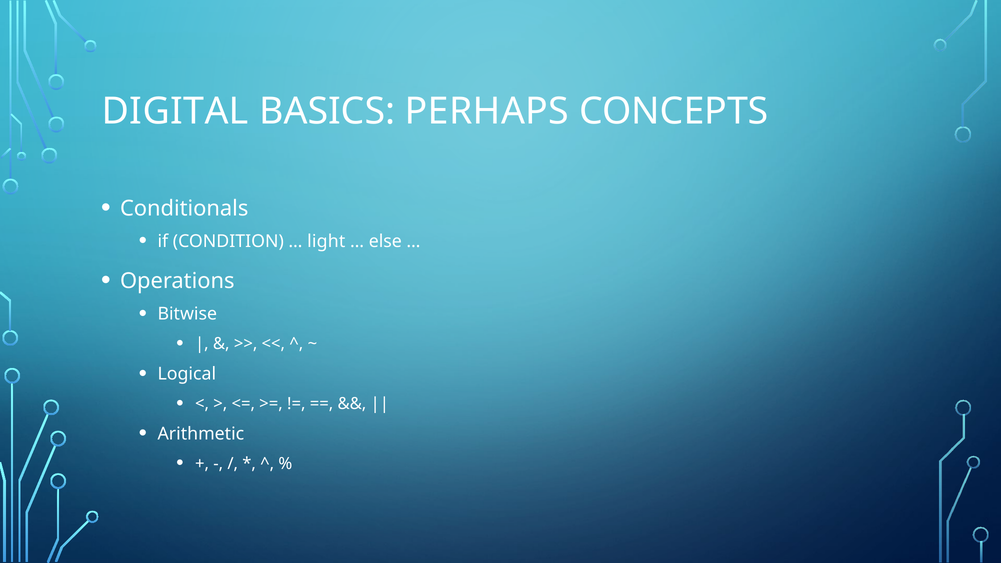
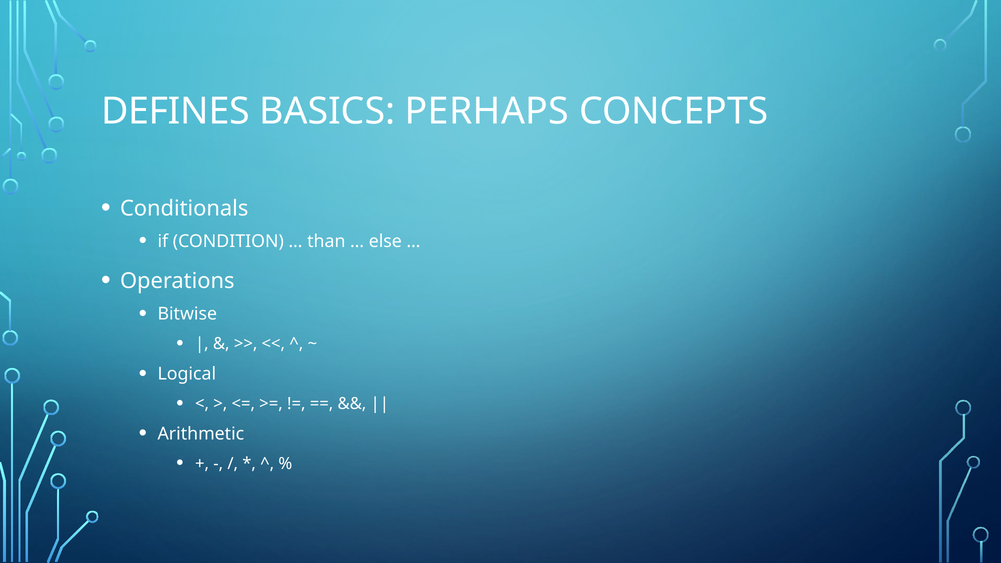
DIGITAL: DIGITAL -> DEFINES
light: light -> than
